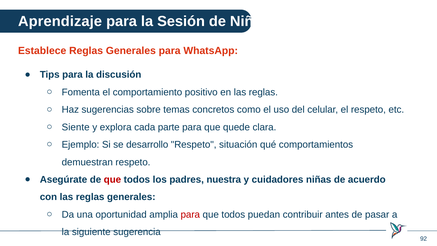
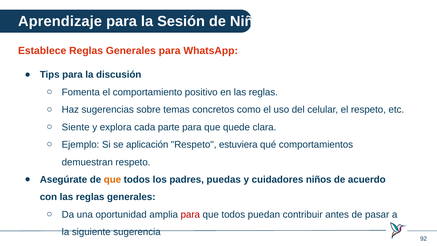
desarrollo: desarrollo -> aplicación
situación: situación -> estuviera
que at (112, 179) colour: red -> orange
nuestra: nuestra -> puedas
niñas: niñas -> niños
